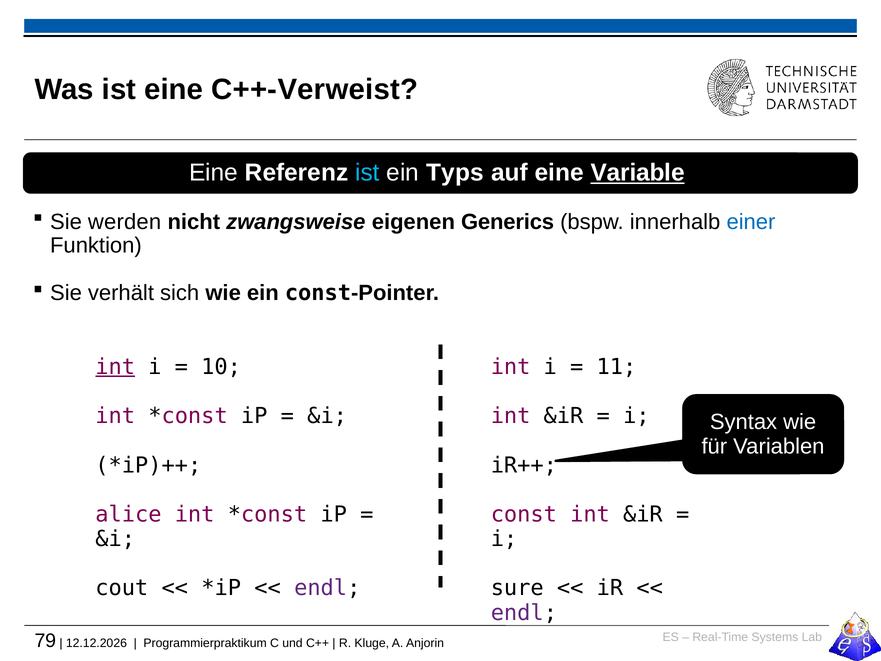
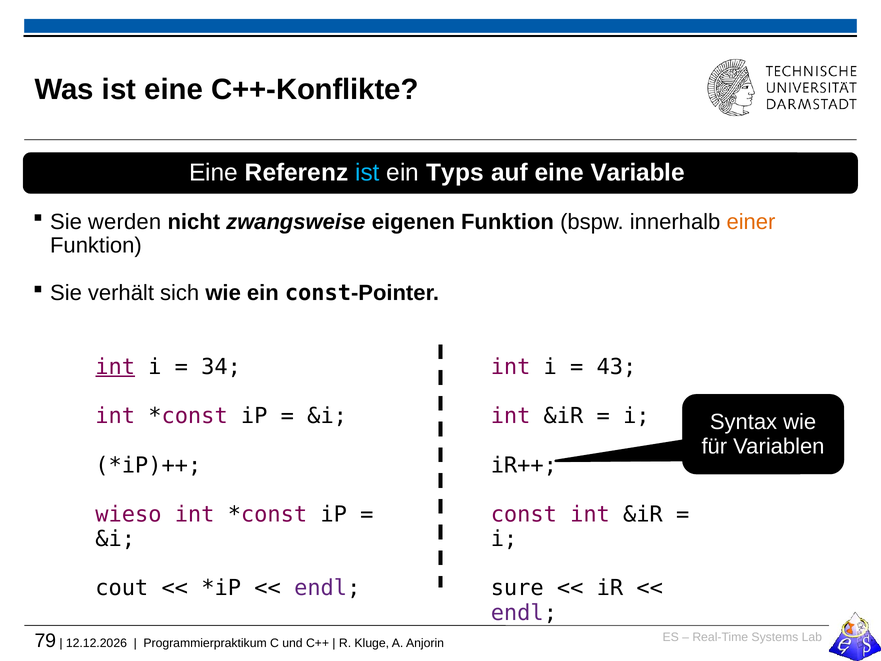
C++-Verweist: C++-Verweist -> C++-Konflikte
Variable underline: present -> none
eigenen Generics: Generics -> Funktion
einer colour: blue -> orange
10: 10 -> 34
11: 11 -> 43
alice: alice -> wieso
